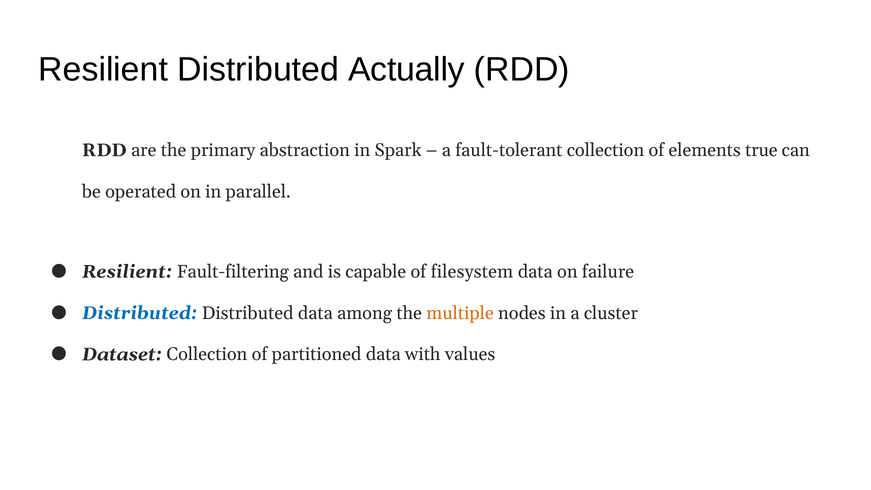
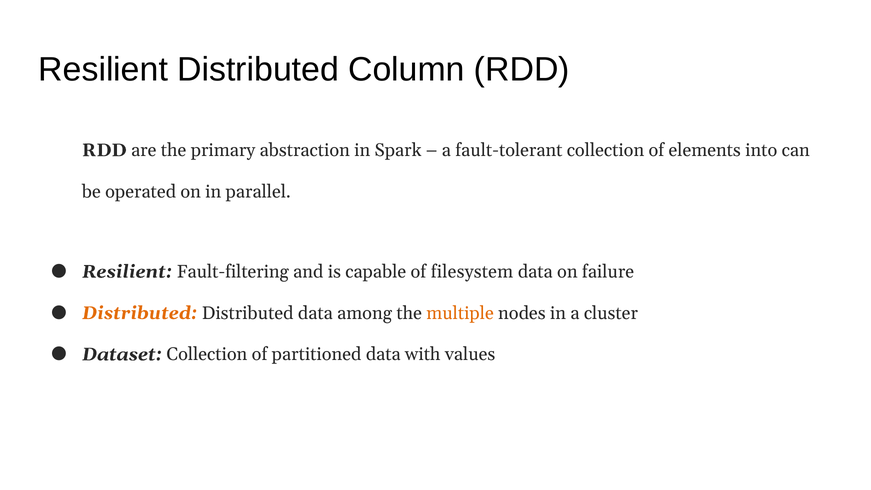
Actually: Actually -> Column
true: true -> into
Distributed at (140, 313) colour: blue -> orange
